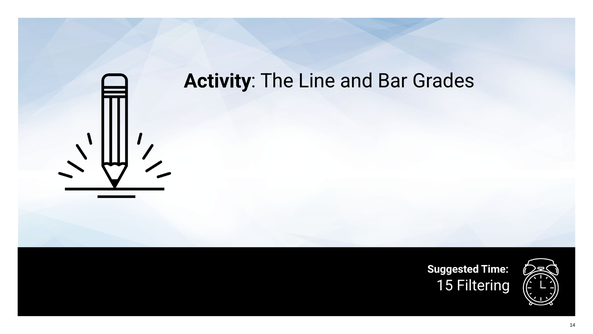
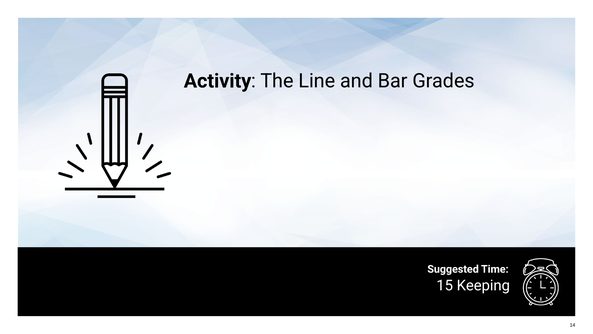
Filtering: Filtering -> Keeping
